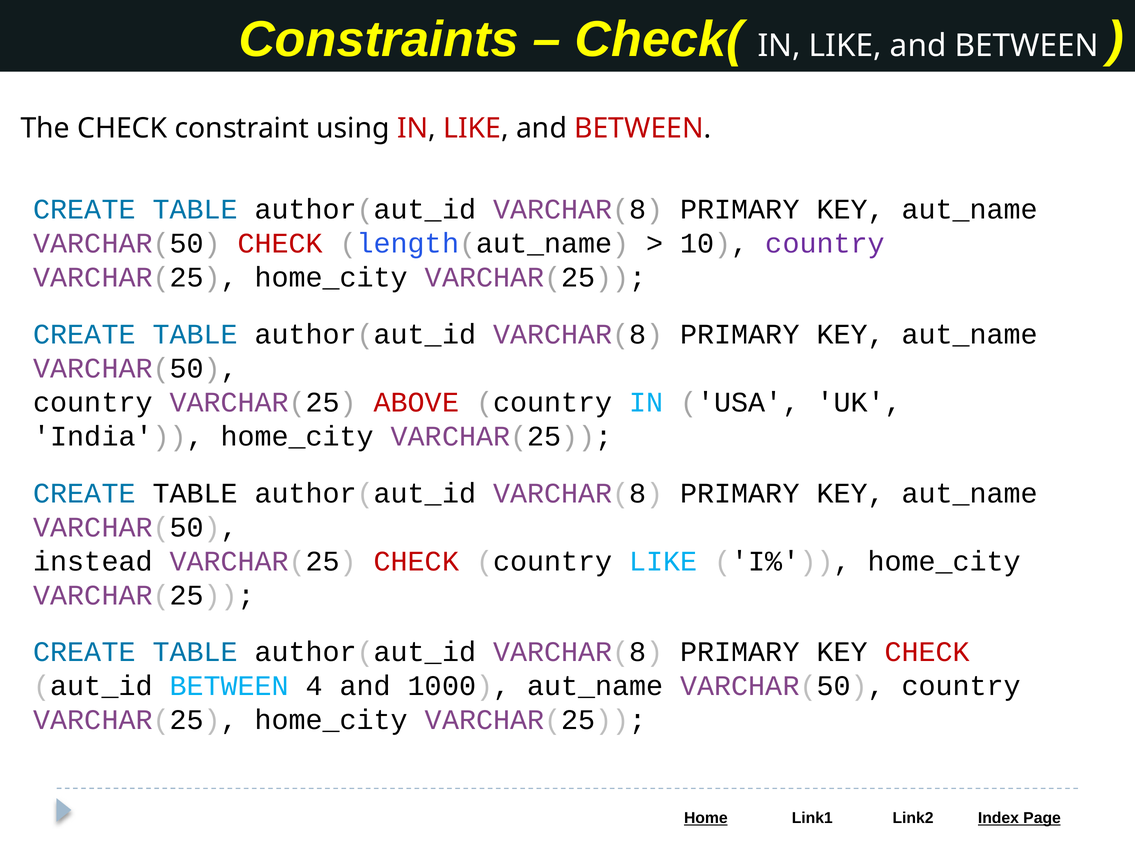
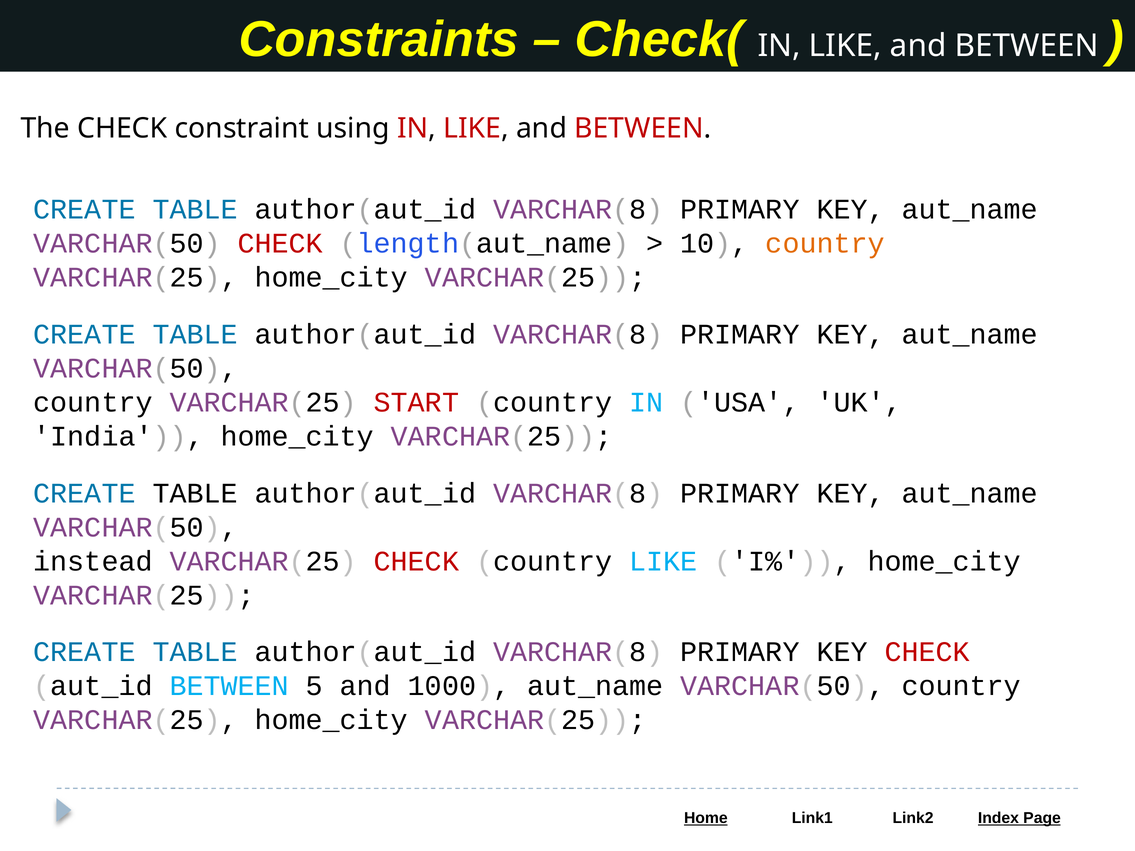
country at (825, 244) colour: purple -> orange
ABOVE: ABOVE -> START
4: 4 -> 5
